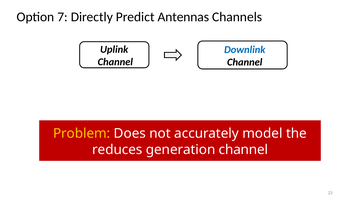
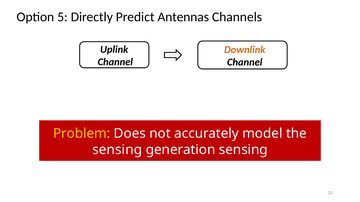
7: 7 -> 5
Downlink colour: blue -> orange
reduces at (117, 150): reduces -> sensing
generation channel: channel -> sensing
